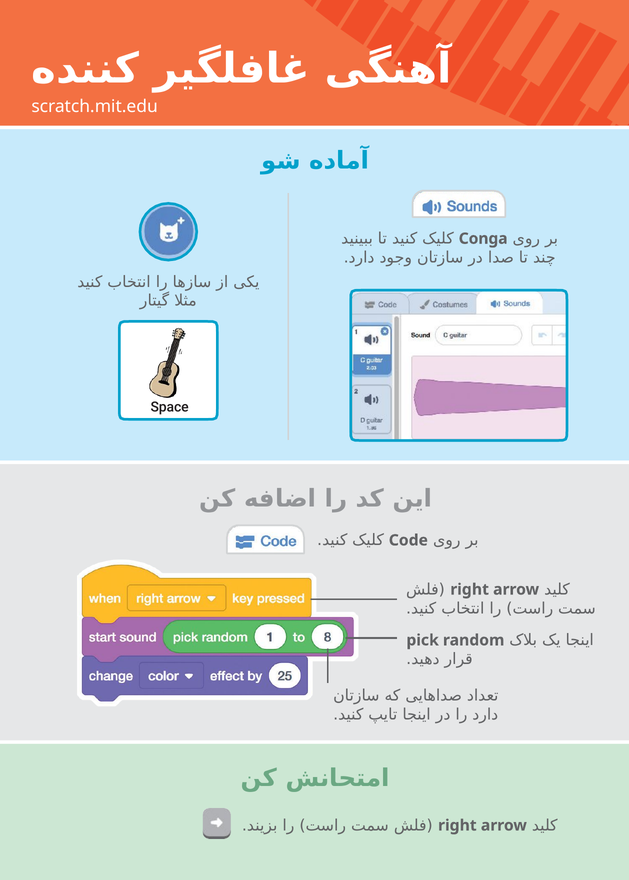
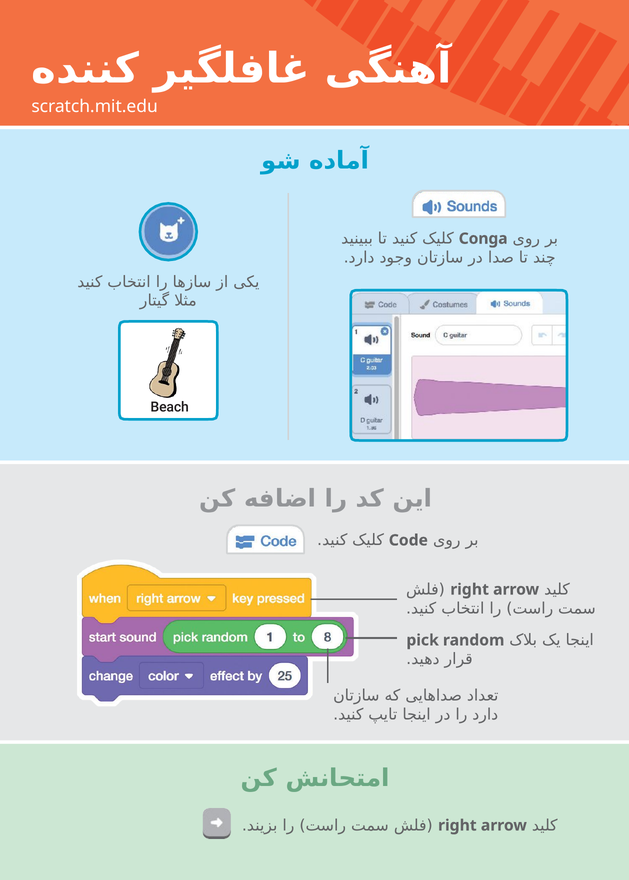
Space: Space -> Beach
